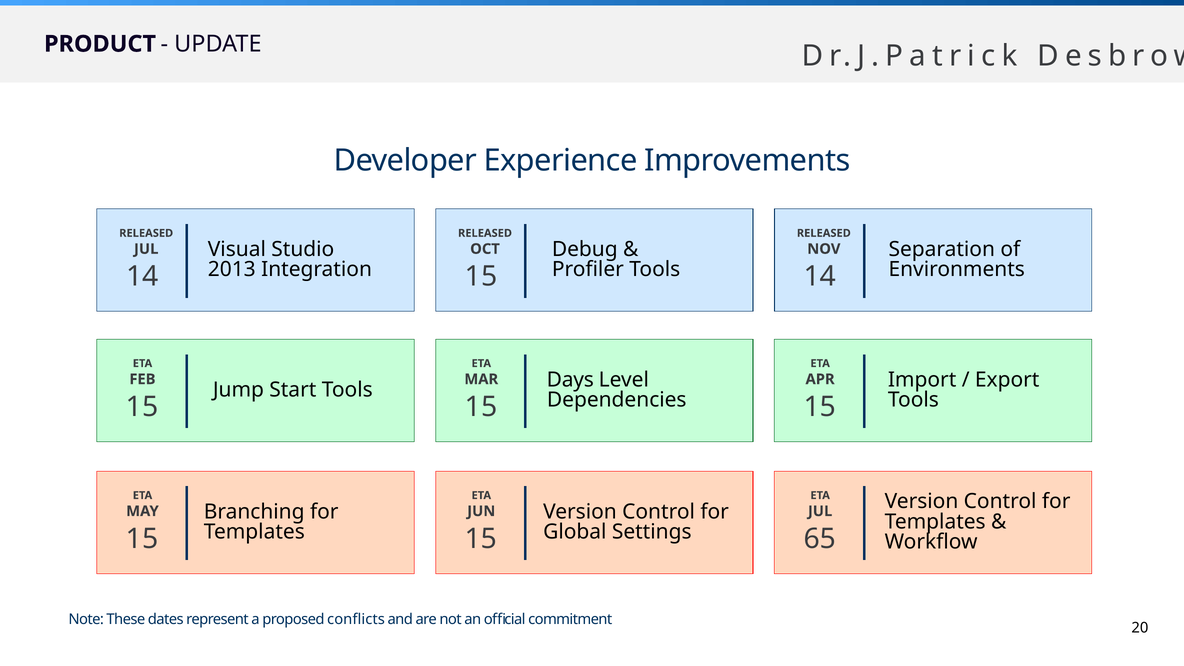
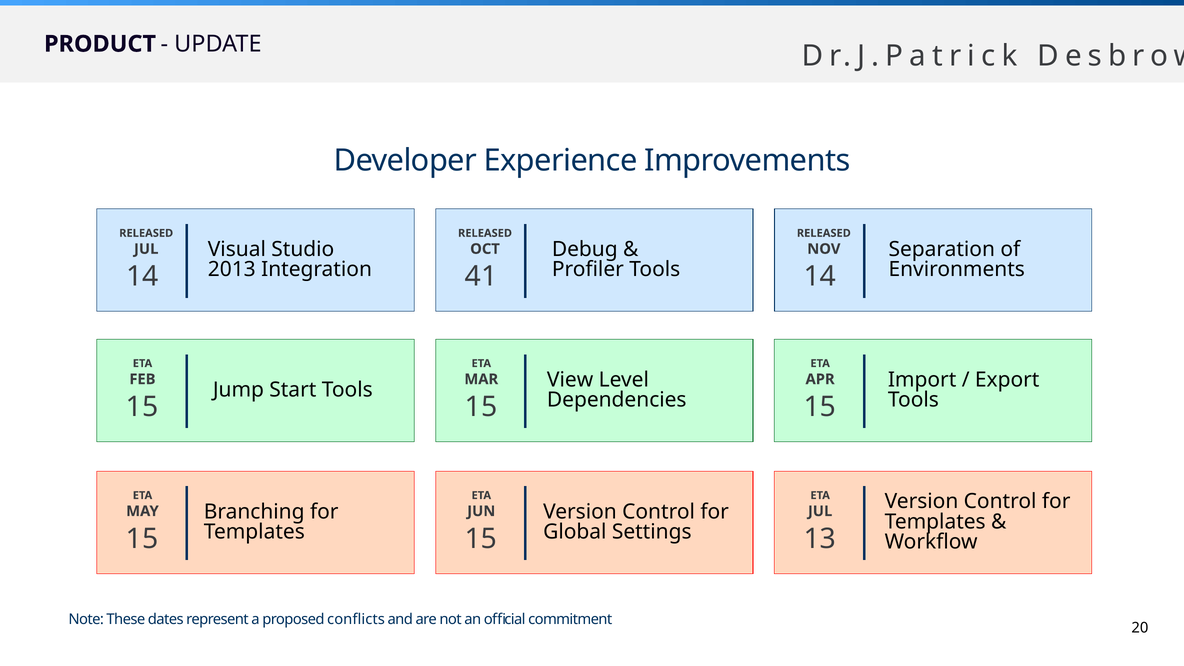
Integration 15: 15 -> 41
Days: Days -> View
65: 65 -> 13
